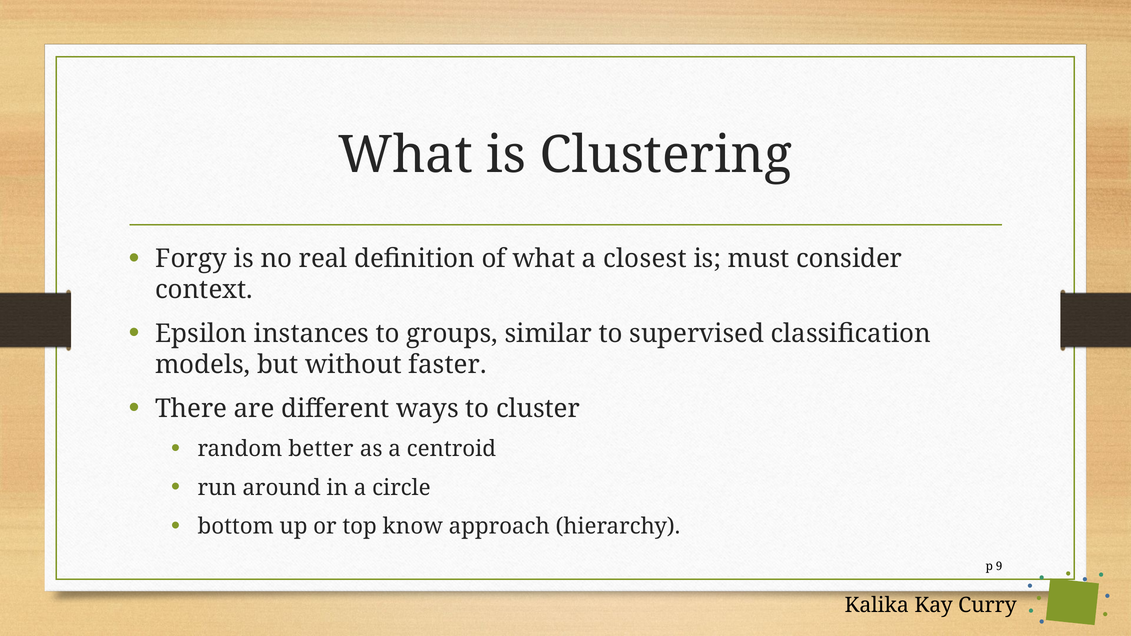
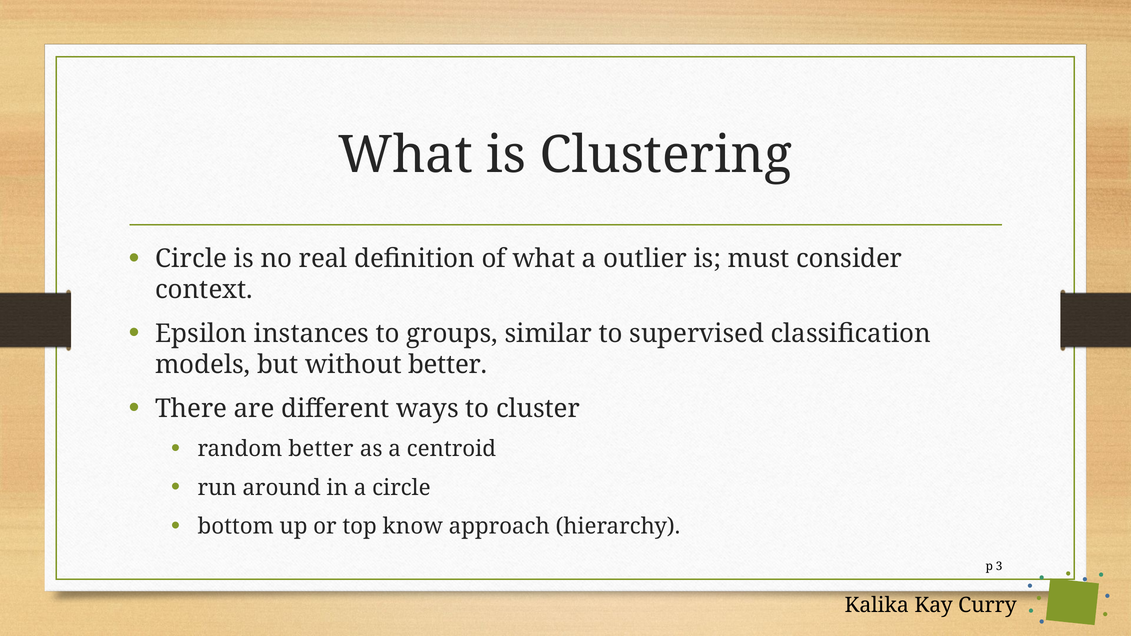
Forgy at (191, 259): Forgy -> Circle
closest: closest -> outlier
without faster: faster -> better
9: 9 -> 3
